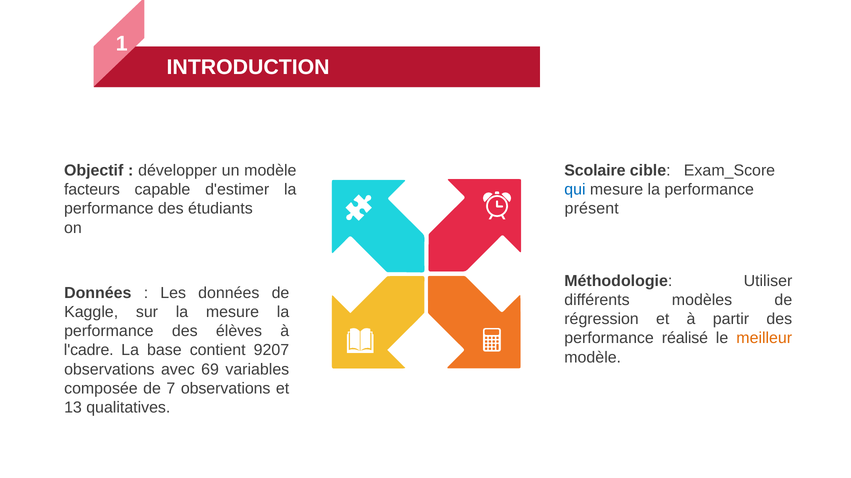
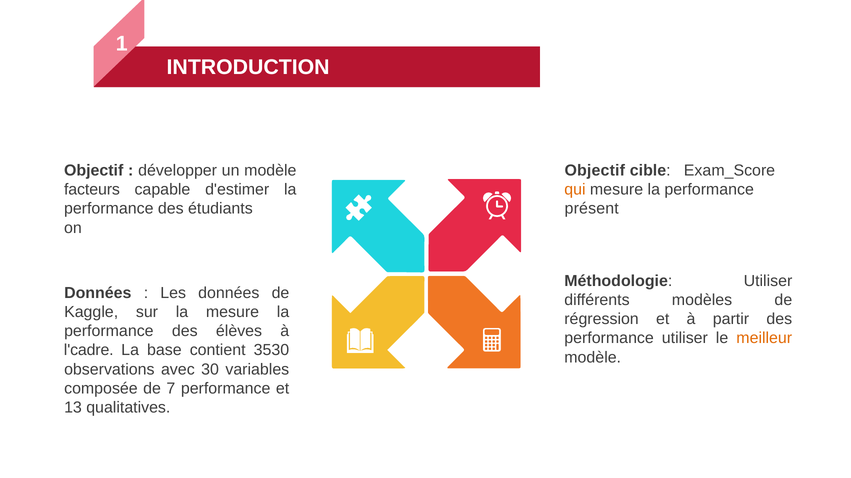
Scolaire at (595, 171): Scolaire -> Objectif
qui colour: blue -> orange
performance réalisé: réalisé -> utiliser
9207: 9207 -> 3530
69: 69 -> 30
7 observations: observations -> performance
